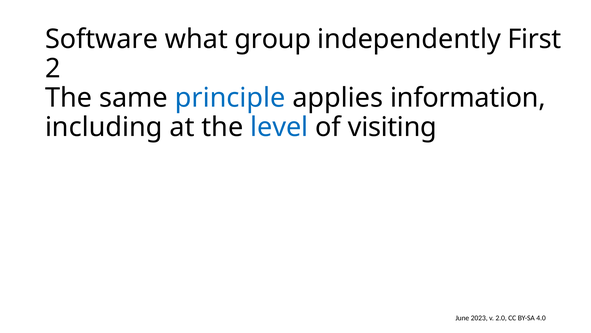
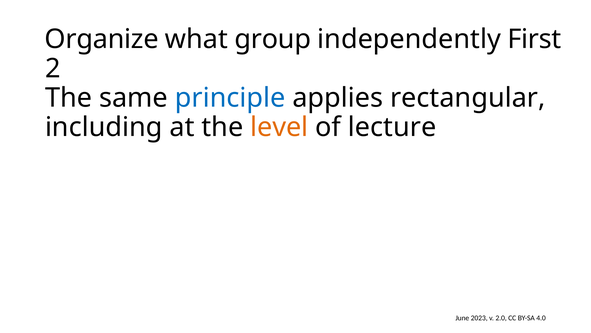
Software: Software -> Organize
information: information -> rectangular
level colour: blue -> orange
visiting: visiting -> lecture
